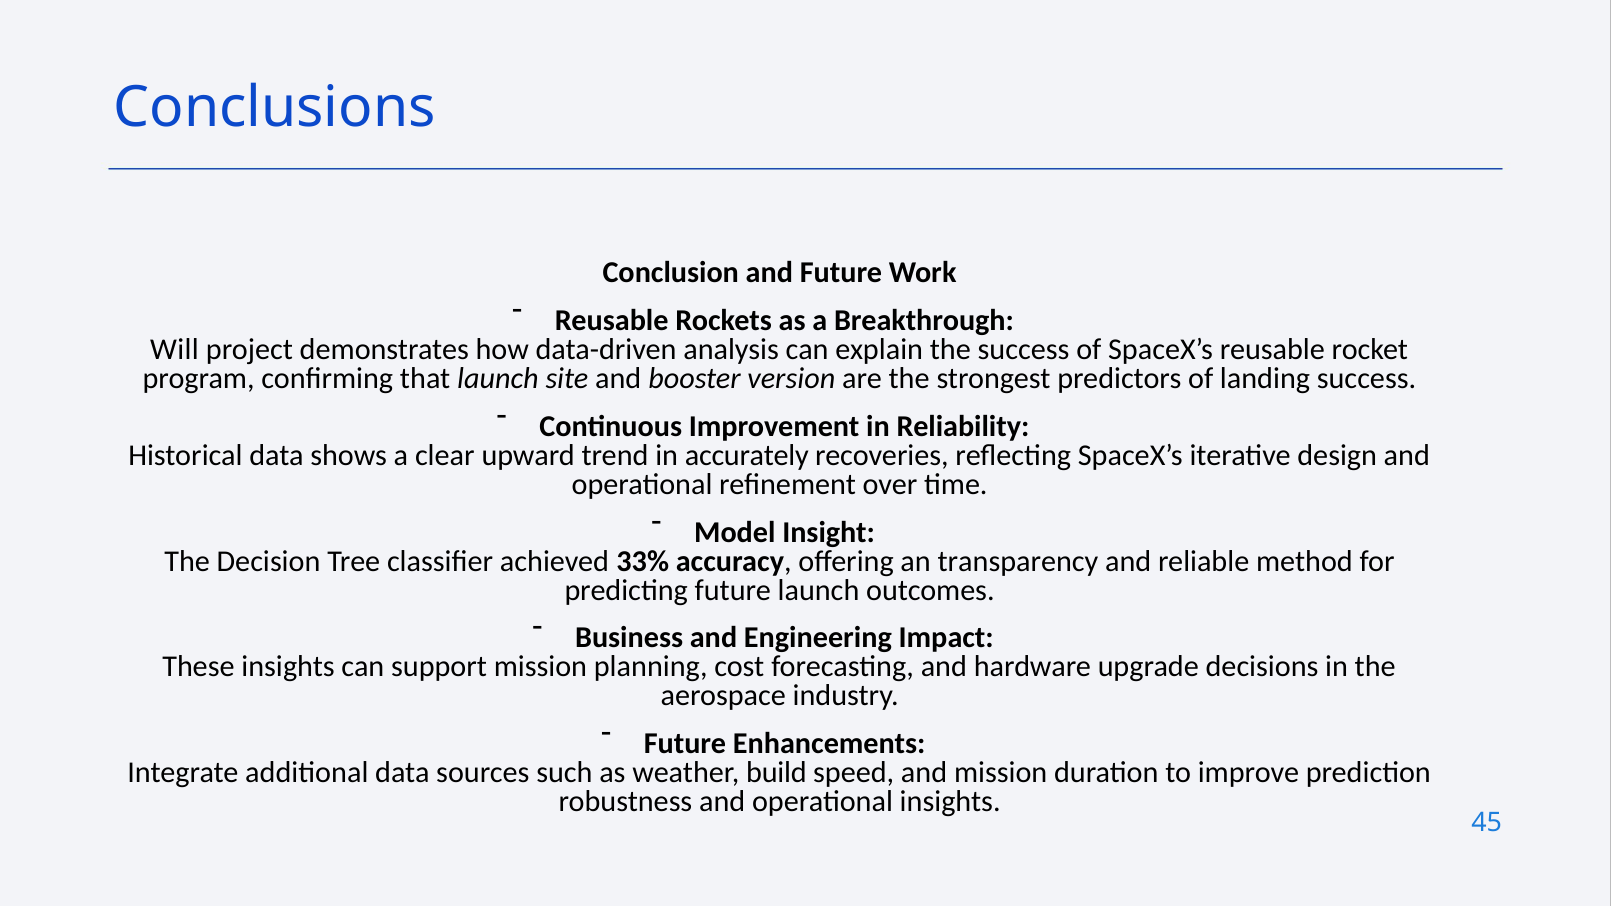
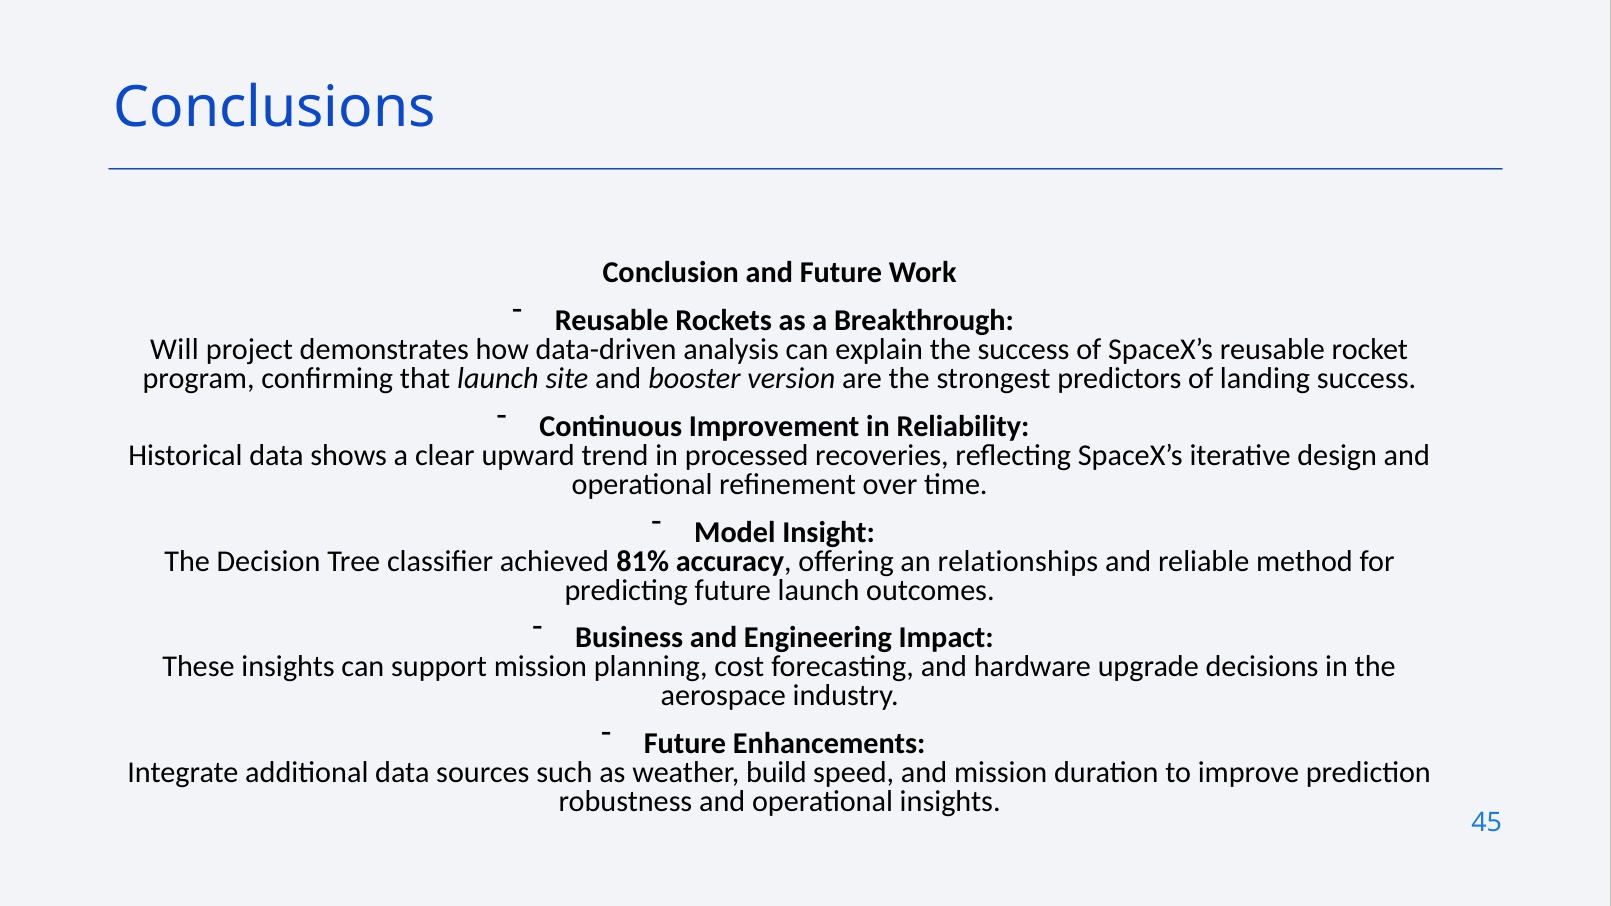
accurately: accurately -> processed
33%: 33% -> 81%
transparency: transparency -> relationships
